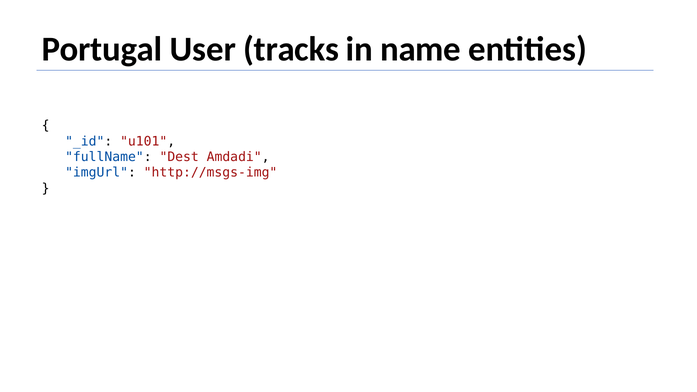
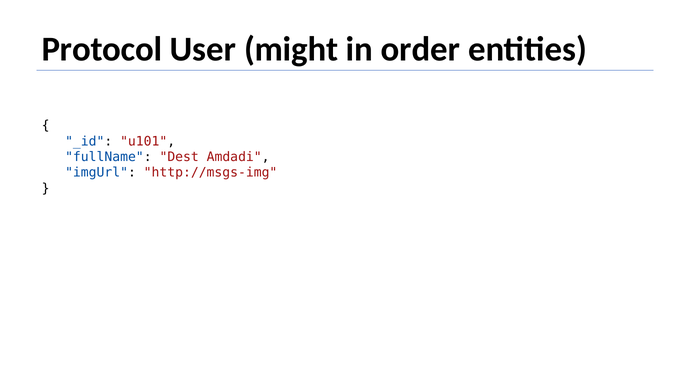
Portugal: Portugal -> Protocol
tracks: tracks -> might
name: name -> order
